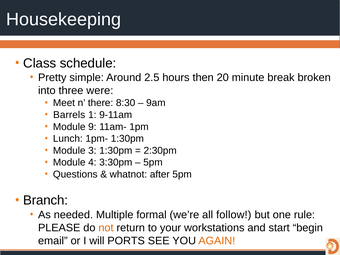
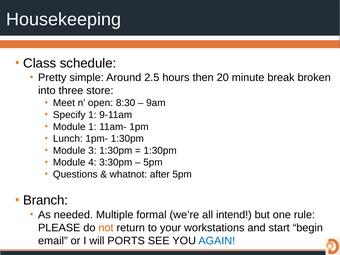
were: were -> store
there: there -> open
Barrels: Barrels -> Specify
Module 9: 9 -> 1
2:30pm at (160, 151): 2:30pm -> 1:30pm
follow: follow -> intend
AGAIN colour: orange -> blue
